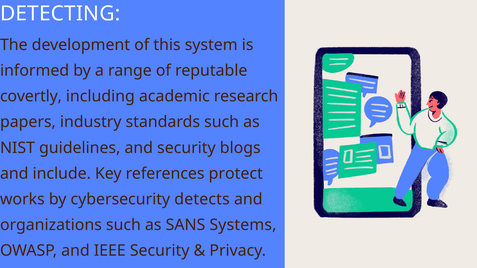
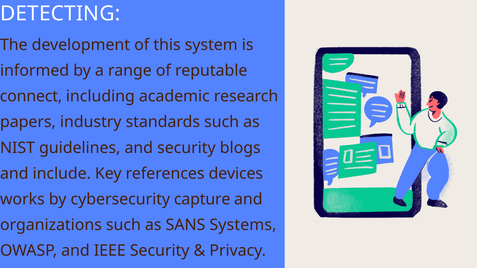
covertly: covertly -> connect
protect: protect -> devices
detects: detects -> capture
